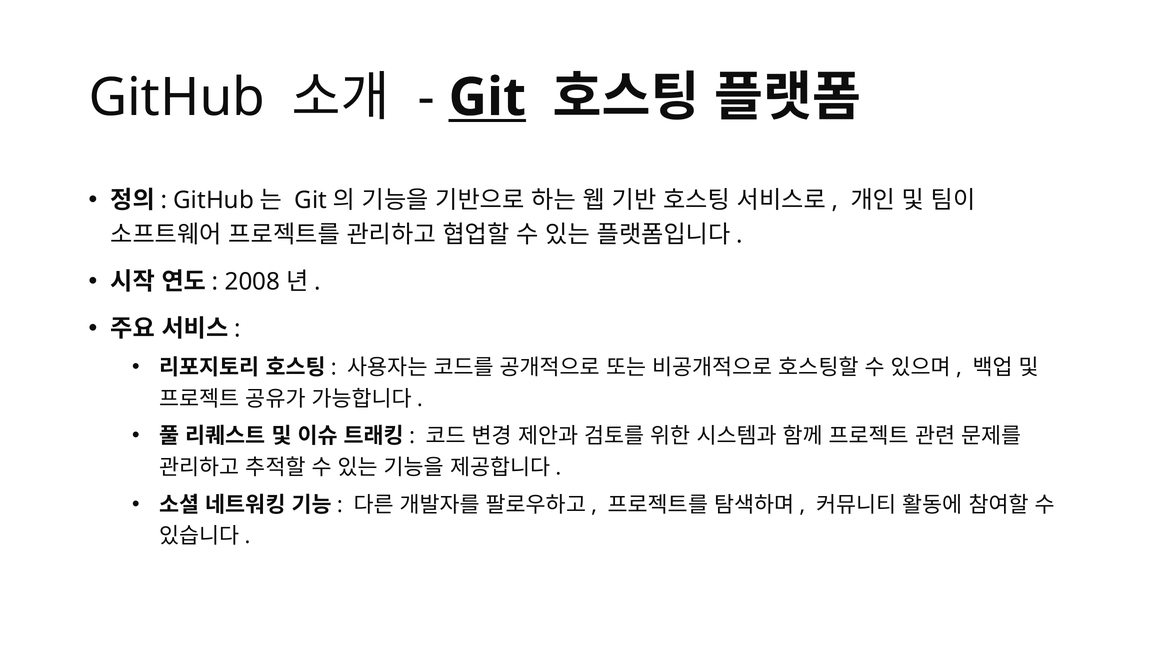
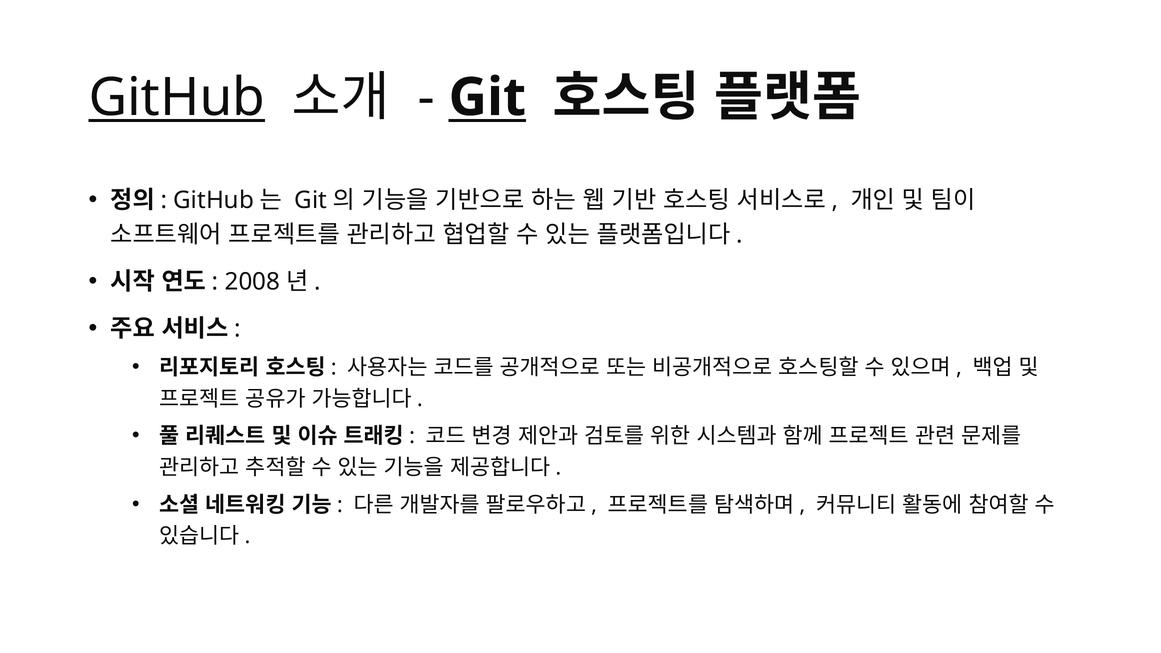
GitHub at (177, 98) underline: none -> present
